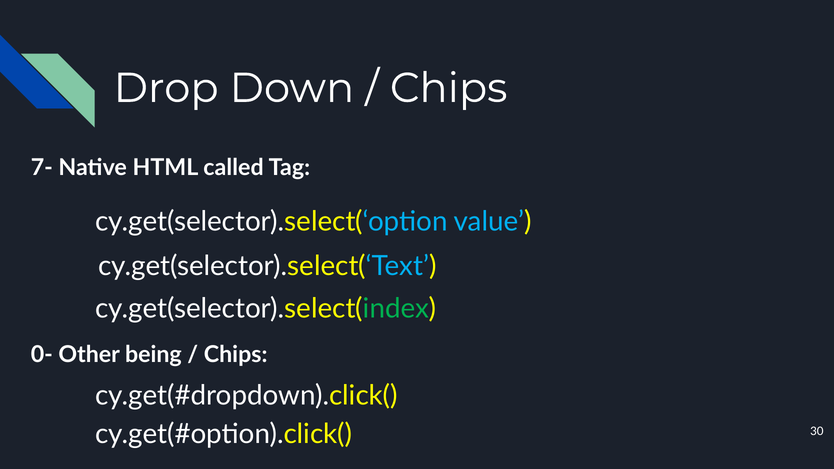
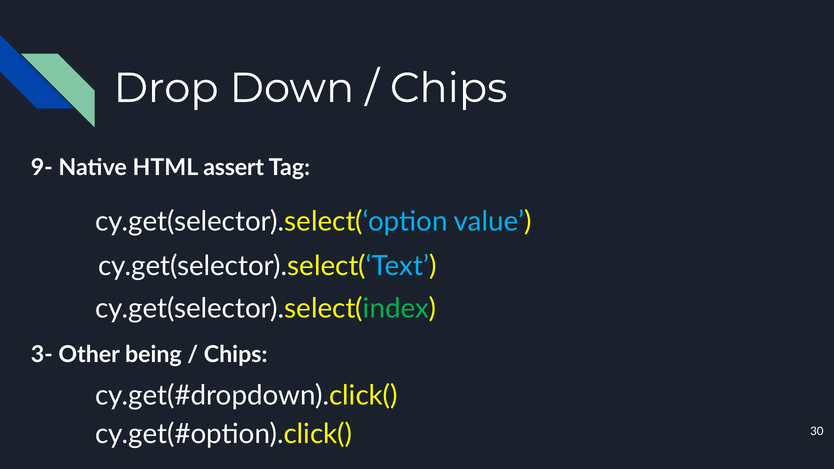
7-: 7- -> 9-
called: called -> assert
0-: 0- -> 3-
